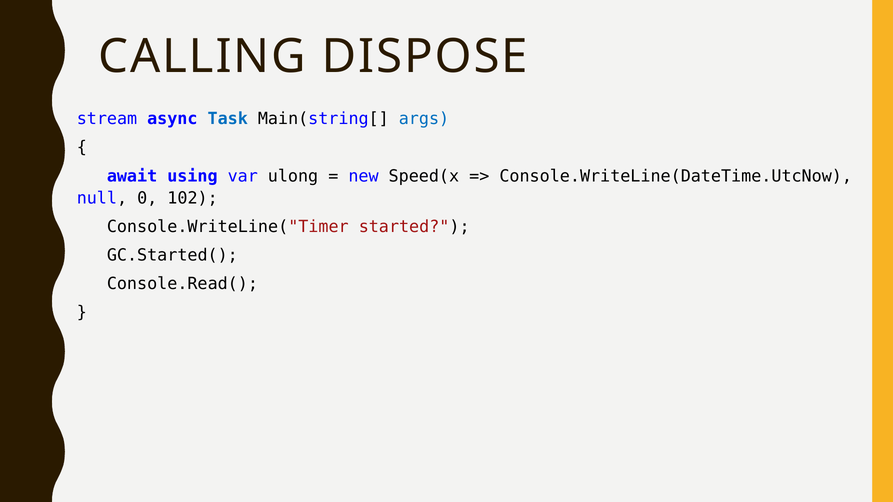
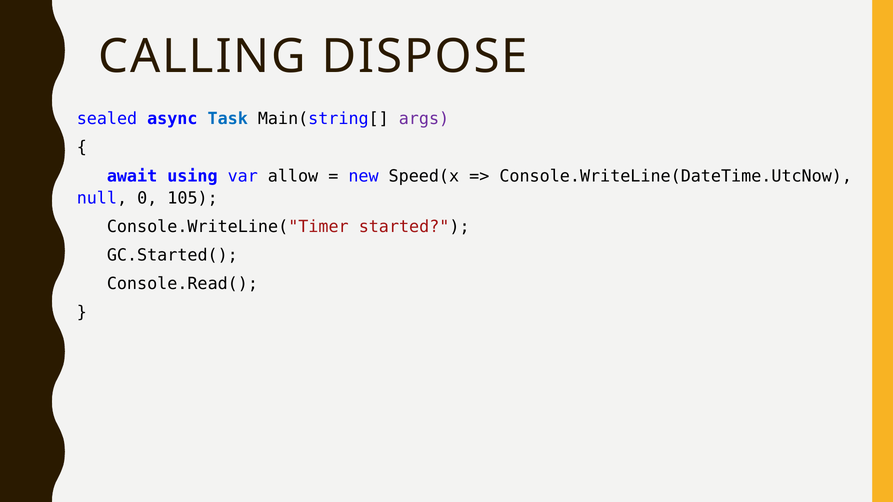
stream: stream -> sealed
args colour: blue -> purple
ulong: ulong -> allow
102: 102 -> 105
